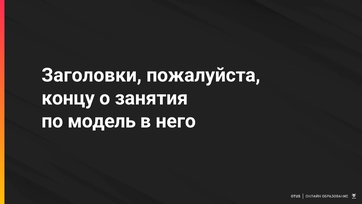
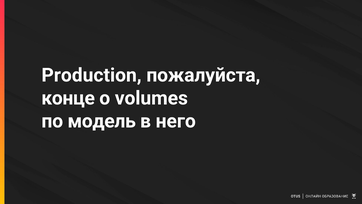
Заголовки: Заголовки -> Production
концу: концу -> конце
занятия: занятия -> volumes
